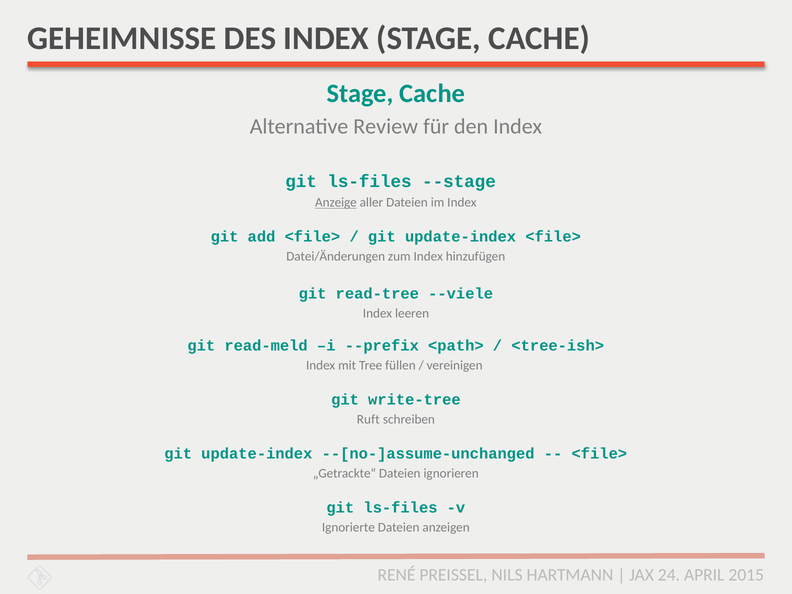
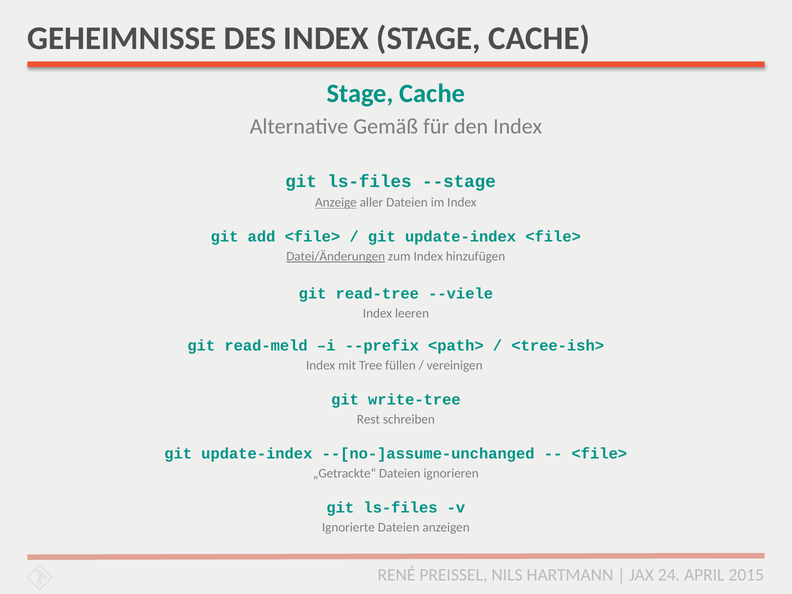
Review: Review -> Gemäß
Datei/Änderungen underline: none -> present
Ruft: Ruft -> Rest
